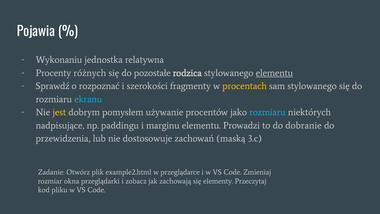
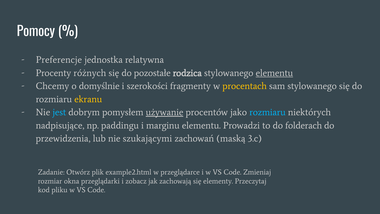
Pojawia: Pojawia -> Pomocy
Wykonaniu: Wykonaniu -> Preferencje
Sprawdź: Sprawdź -> Chcemy
rozpoznać: rozpoznać -> domyślnie
ekranu colour: light blue -> yellow
jest colour: yellow -> light blue
używanie underline: none -> present
dobranie: dobranie -> folderach
dostosowuje: dostosowuje -> szukającymi
